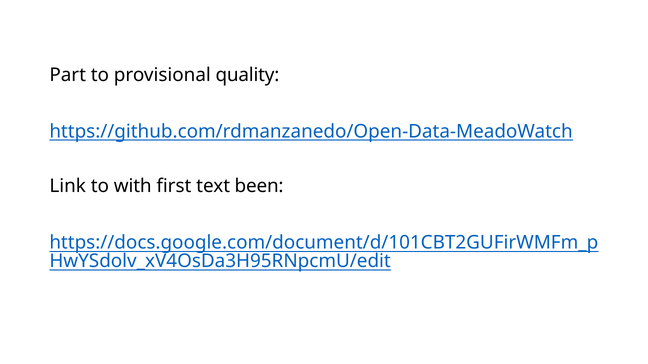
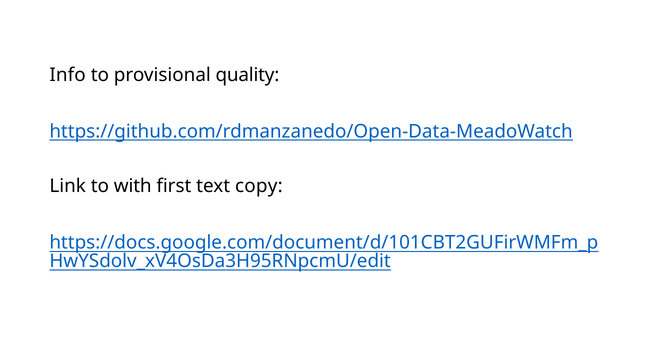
Part: Part -> Info
been: been -> copy
